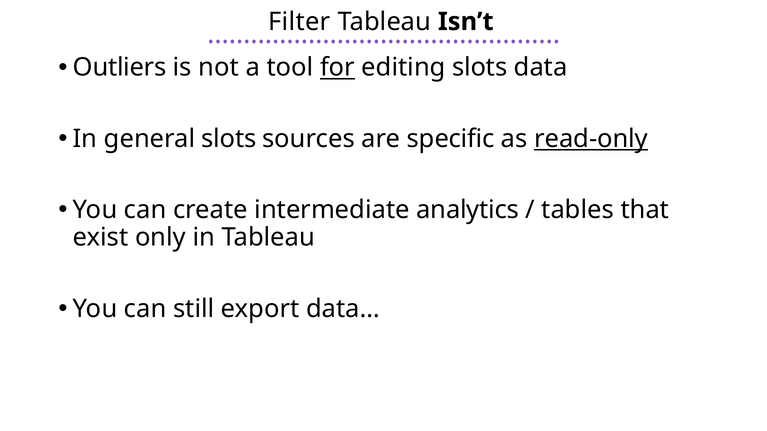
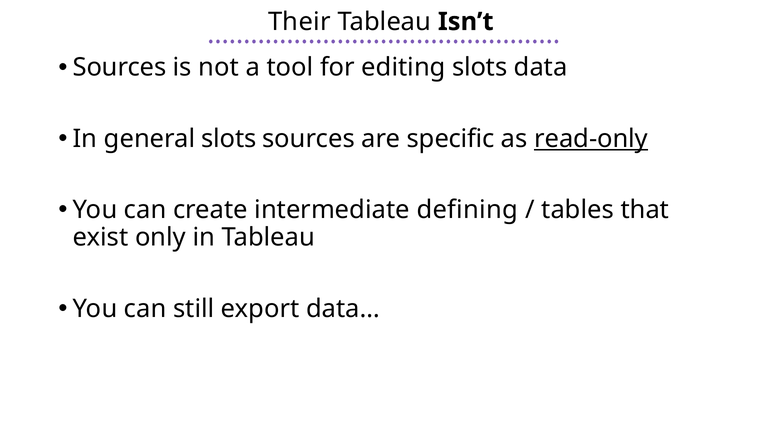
Filter: Filter -> Their
Outliers at (120, 68): Outliers -> Sources
for underline: present -> none
analytics: analytics -> defining
